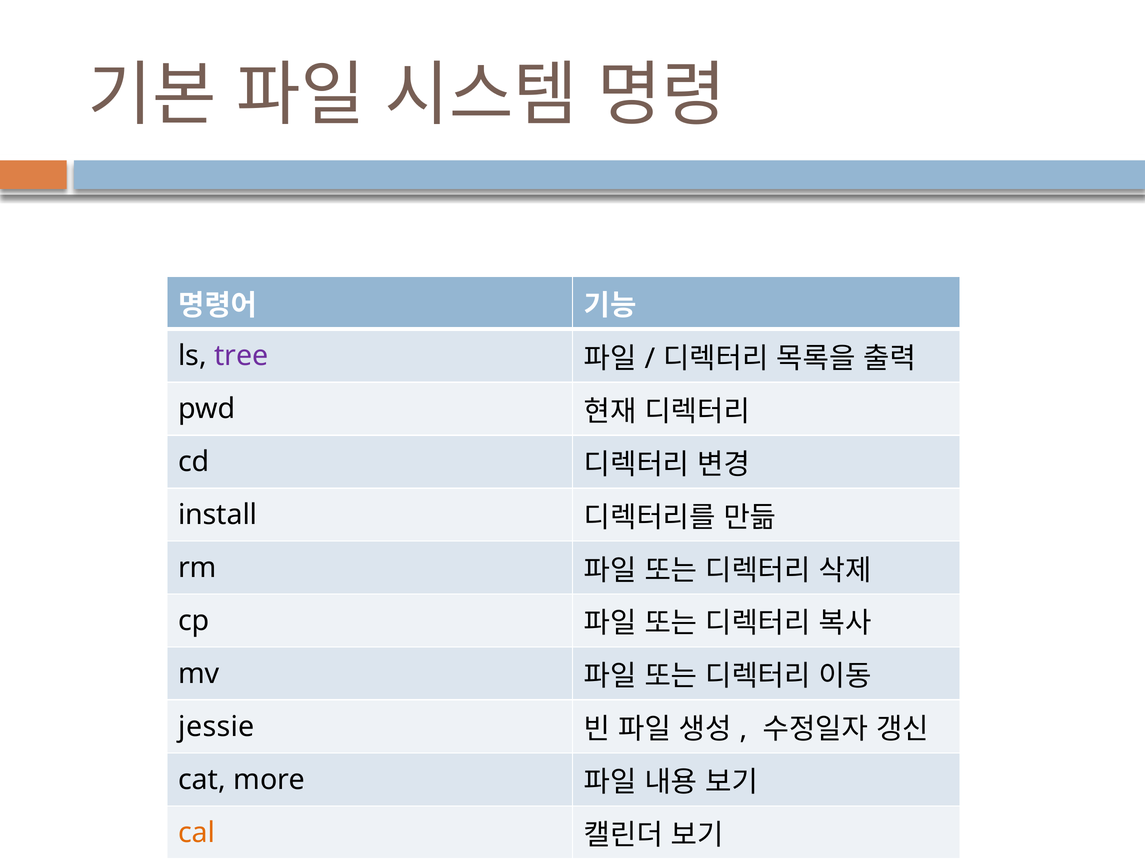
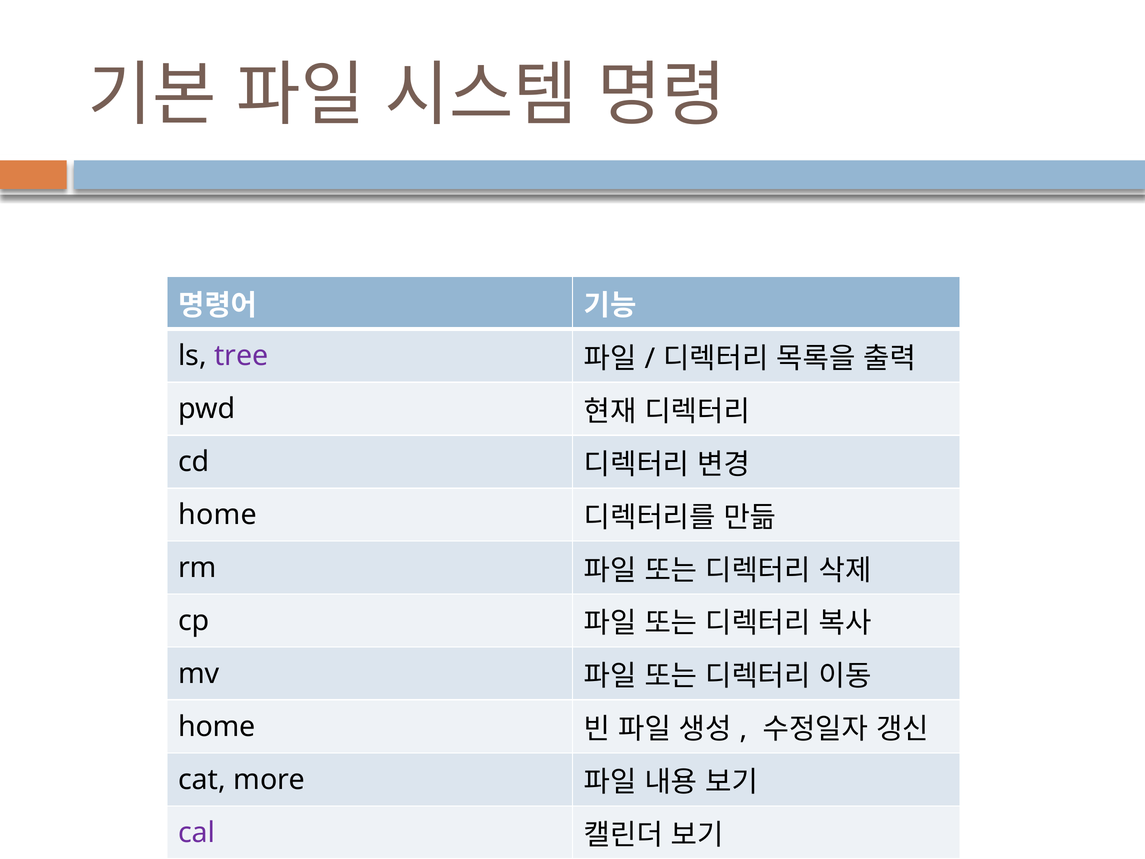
install at (218, 515): install -> home
jessie at (216, 726): jessie -> home
cal colour: orange -> purple
